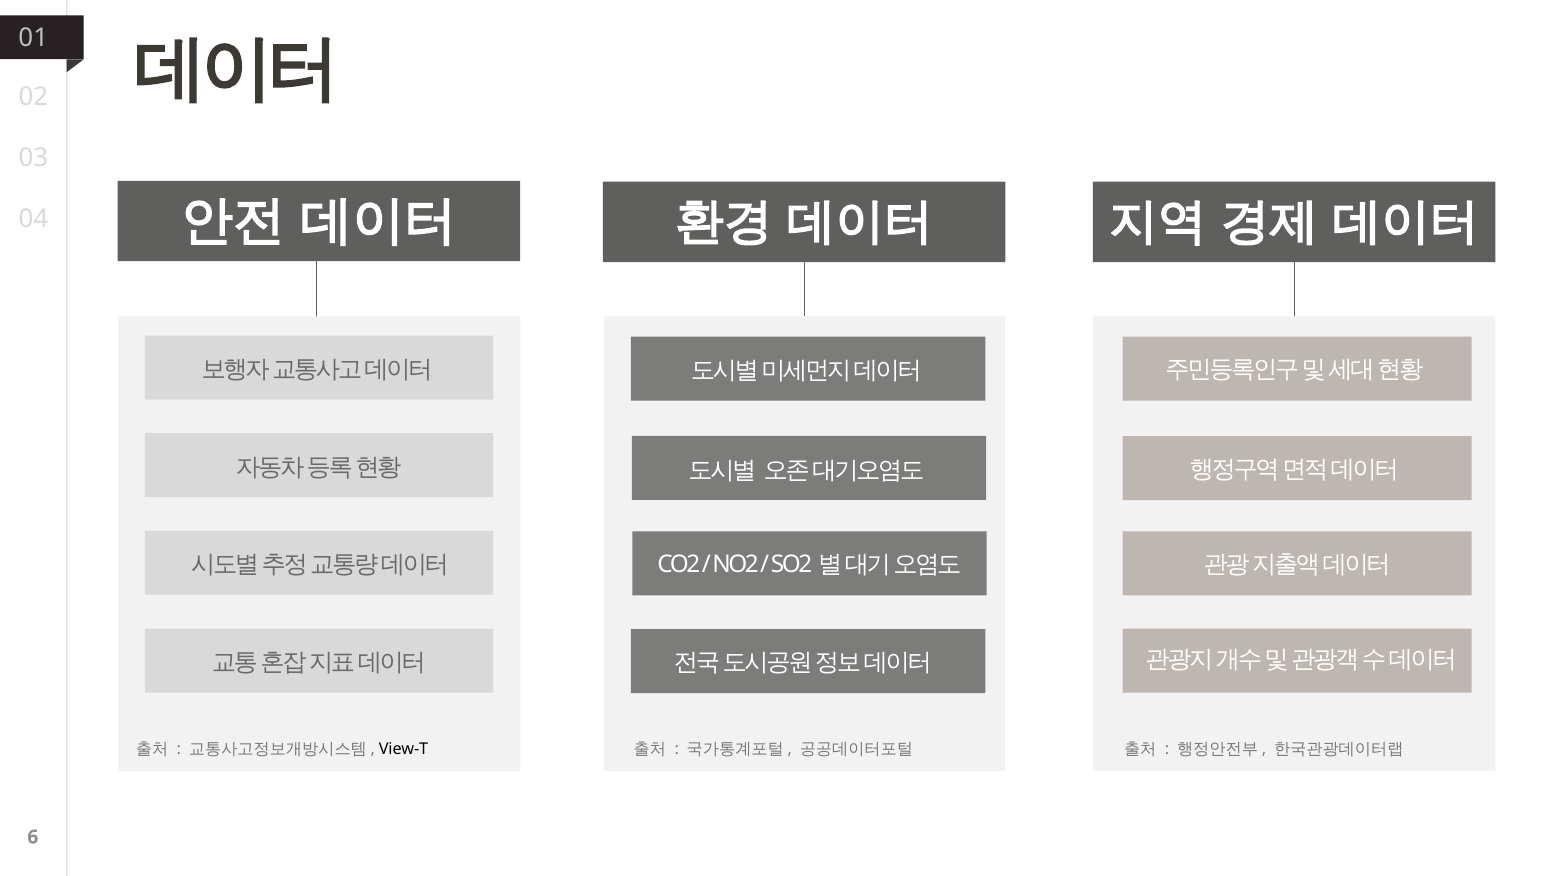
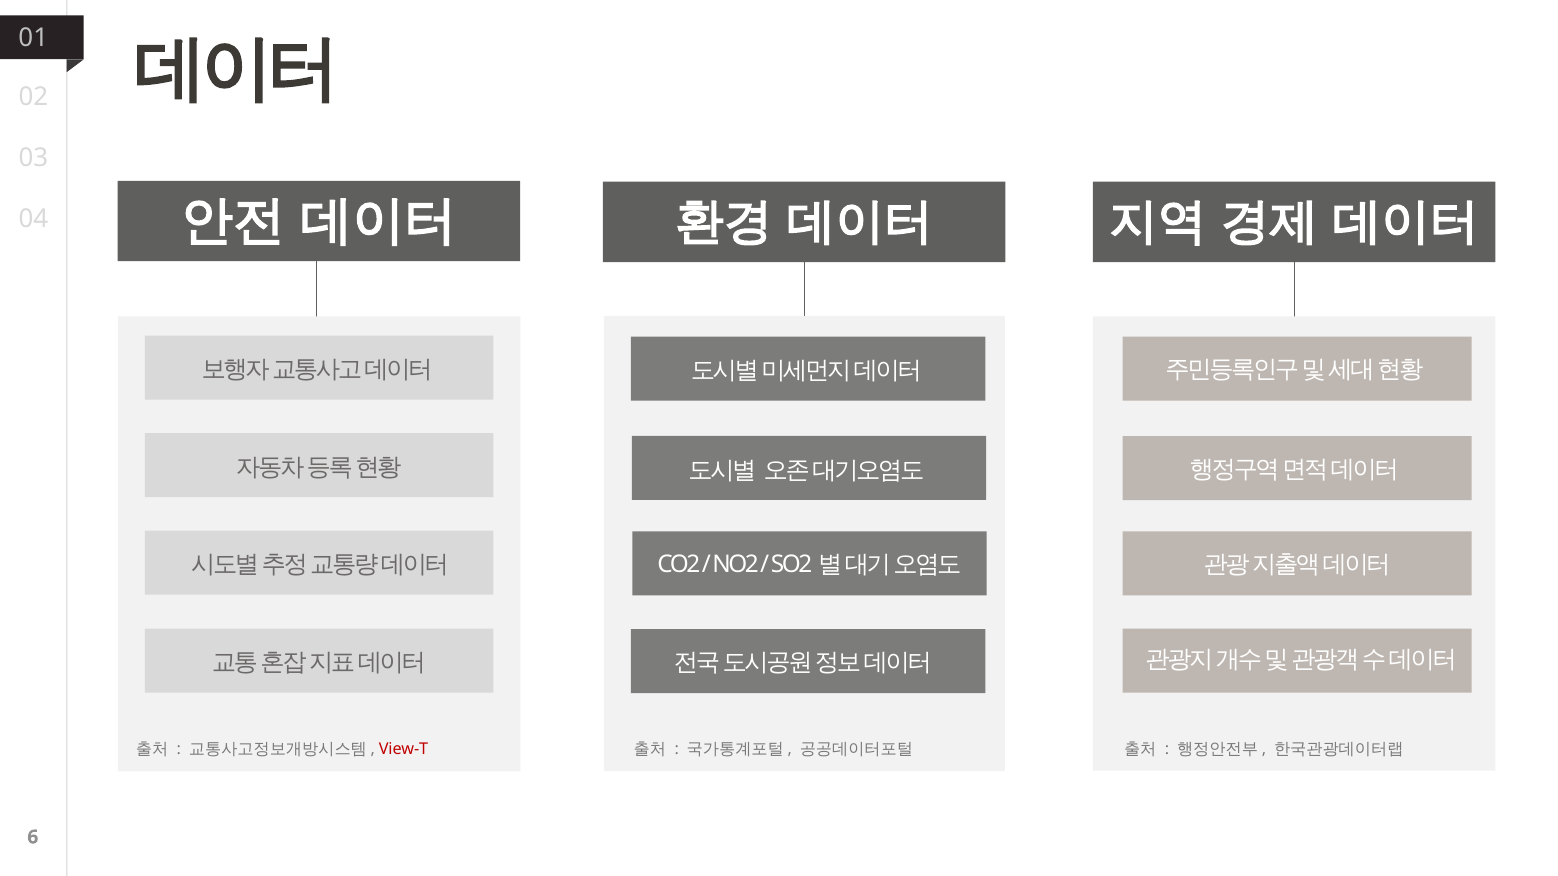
View-T colour: black -> red
